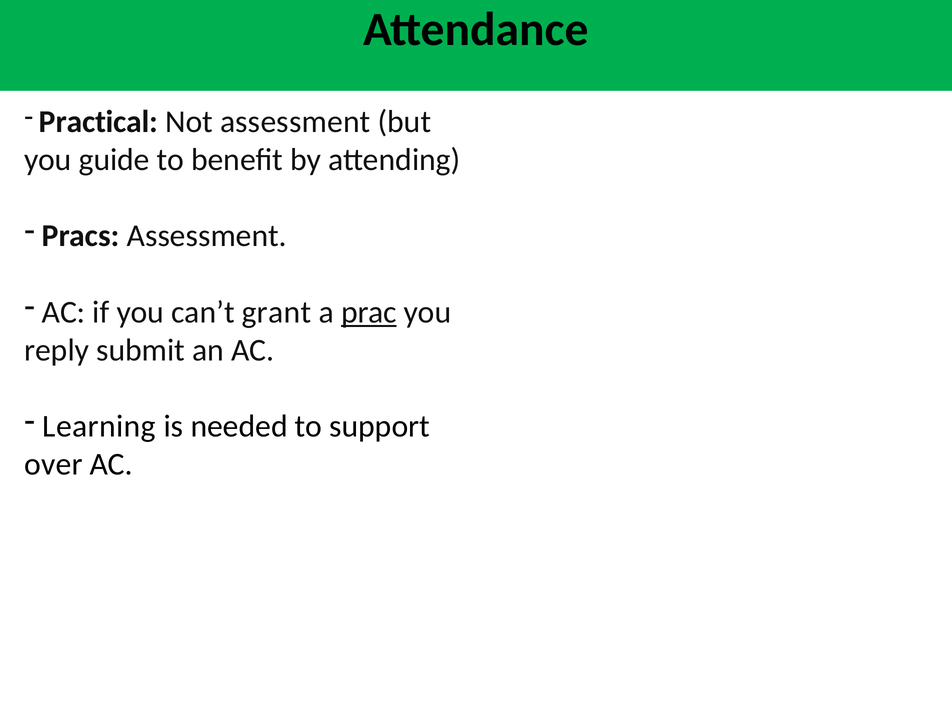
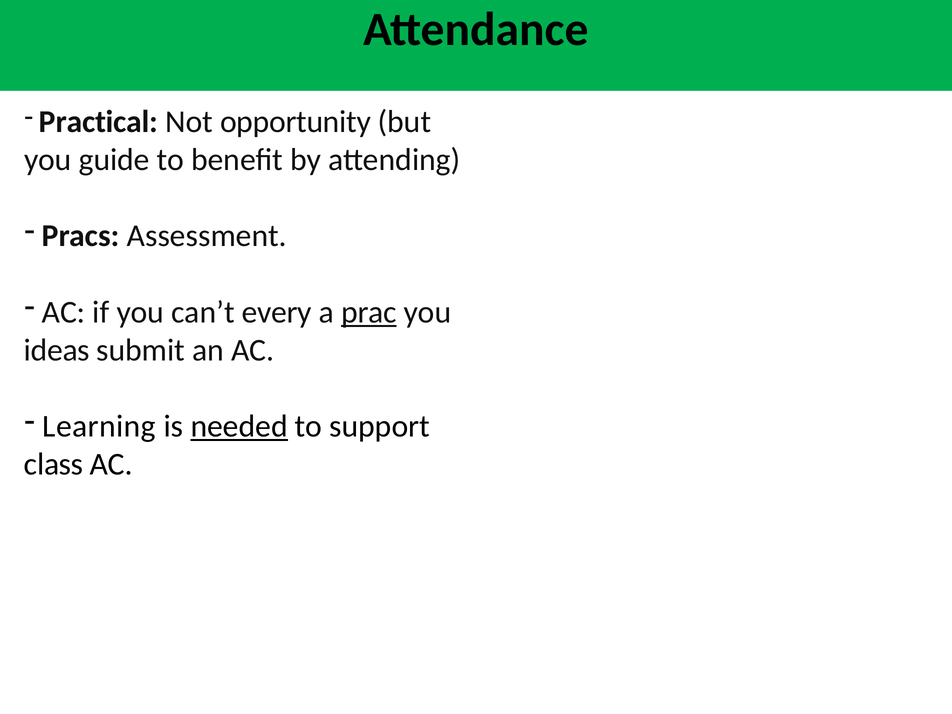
Not assessment: assessment -> opportunity
grant: grant -> every
reply: reply -> ideas
needed underline: none -> present
over: over -> class
